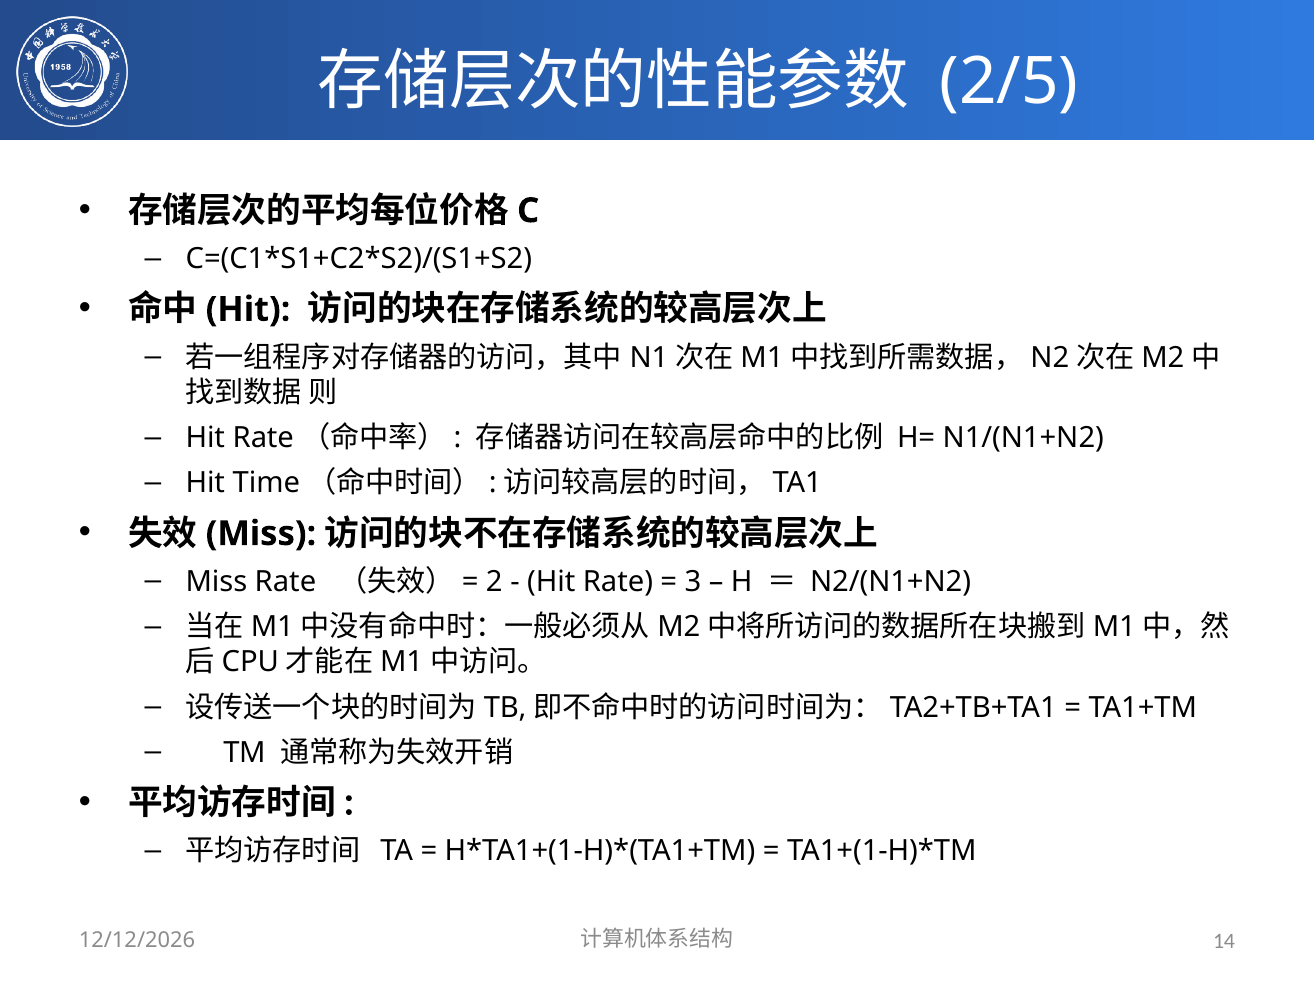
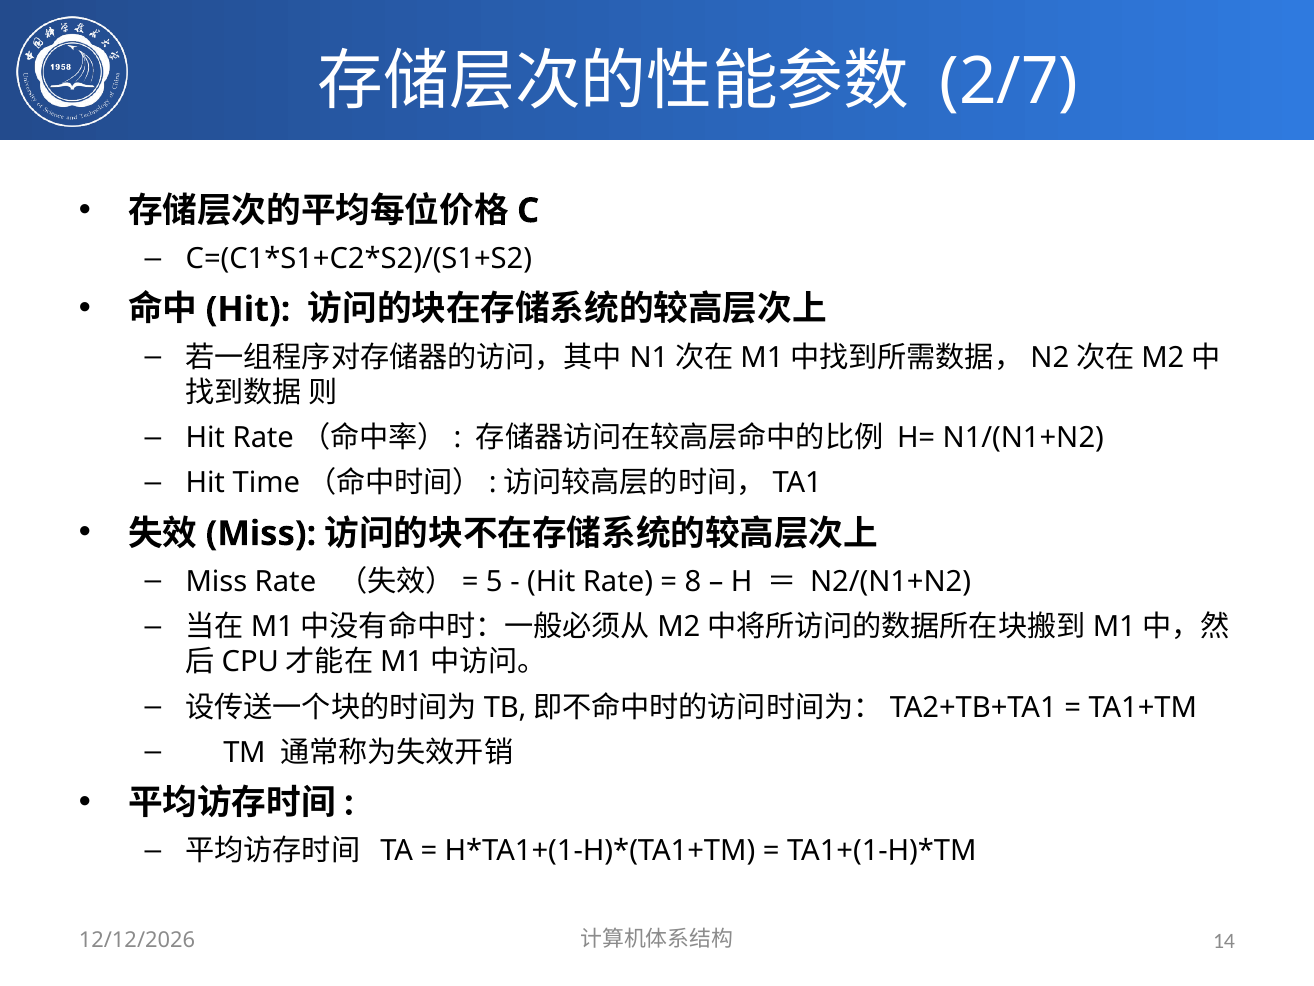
2/5: 2/5 -> 2/7
2: 2 -> 5
3: 3 -> 8
